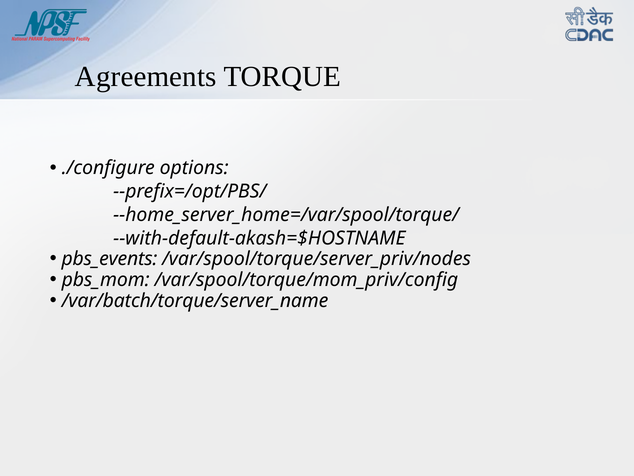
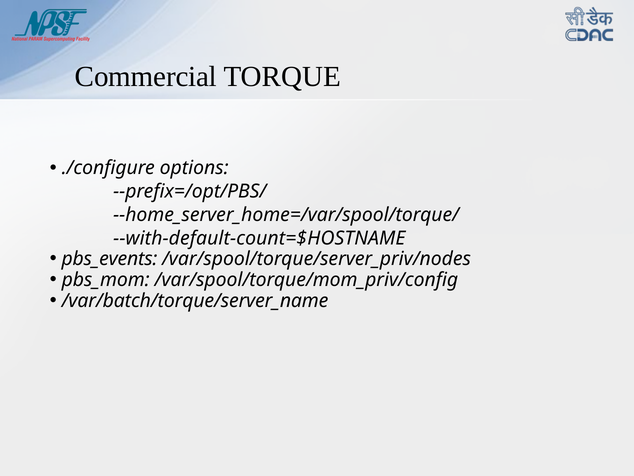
Agreements: Agreements -> Commercial
--with-default-akash=$HOSTNAME: --with-default-akash=$HOSTNAME -> --with-default-count=$HOSTNAME
